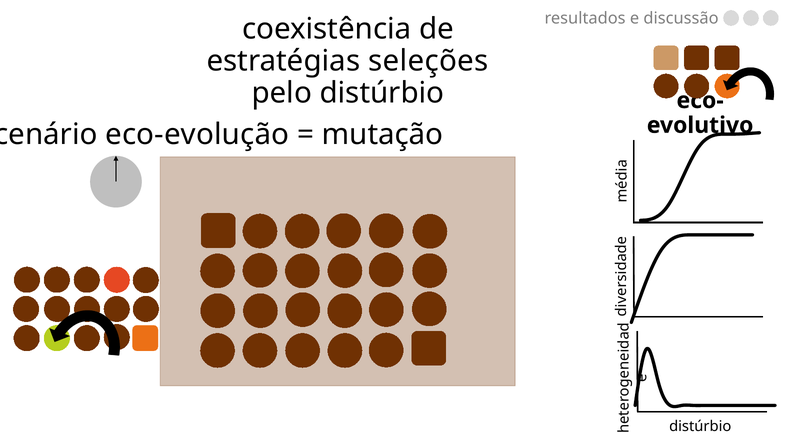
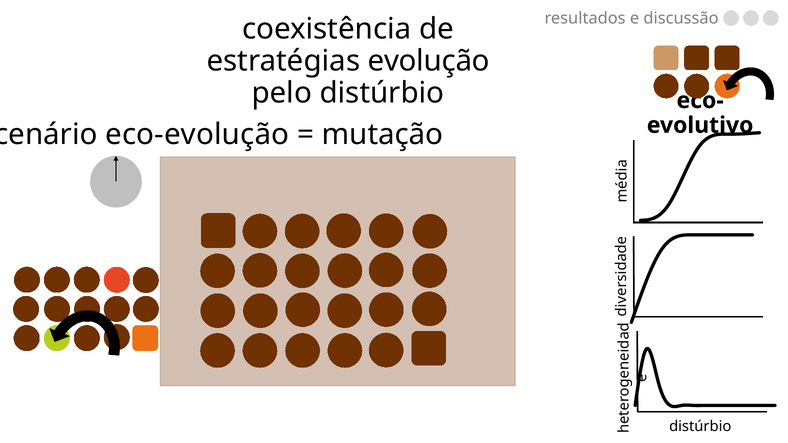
seleções: seleções -> evolução
